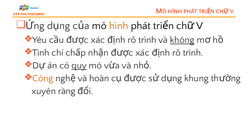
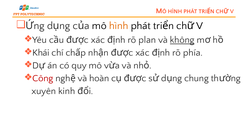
trình at (147, 40): trình -> plan
Tình: Tình -> Khái
trình at (193, 53): trình -> phía
quy underline: present -> none
Công colour: orange -> red
khung: khung -> chung
ràng: ràng -> kinh
